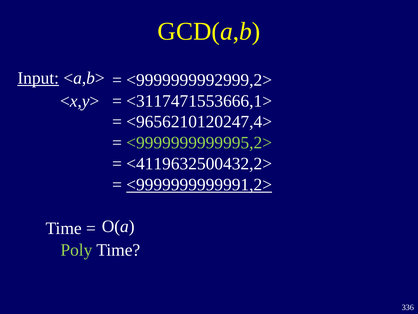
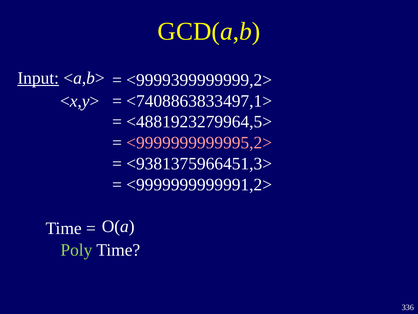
<9999999992999,2>: <9999999992999,2> -> <9999399999999,2>
<3117471553666,1>: <3117471553666,1> -> <7408863833497,1>
<9656210120247,4>: <9656210120247,4> -> <4881923279964,5>
<9999999999995,2> colour: light green -> pink
<4119632500432,2>: <4119632500432,2> -> <9381375966451,3>
<9999999999991,2> underline: present -> none
